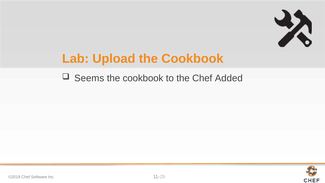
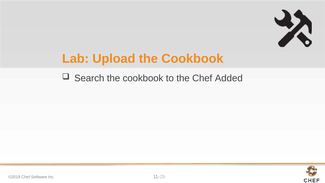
Seems: Seems -> Search
